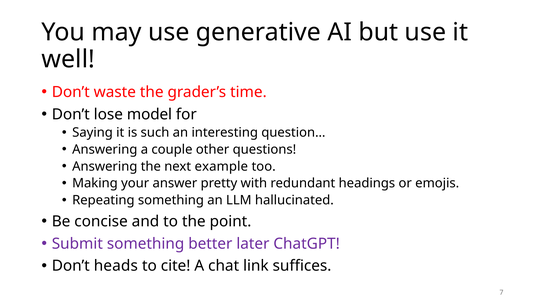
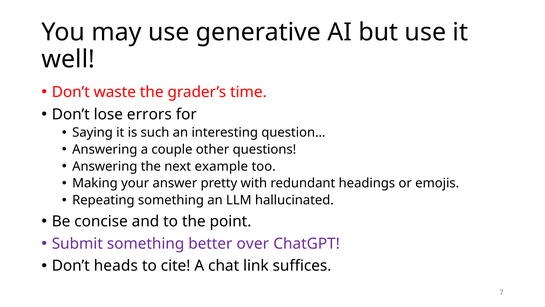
model: model -> errors
later: later -> over
